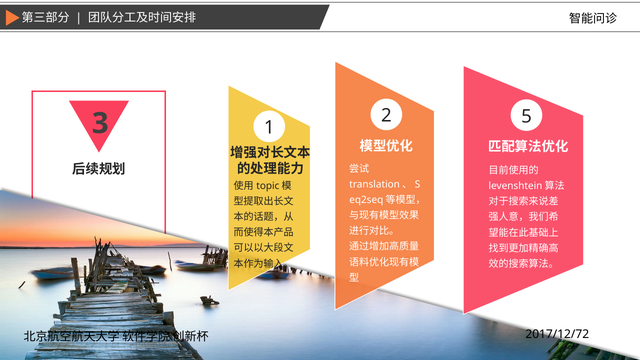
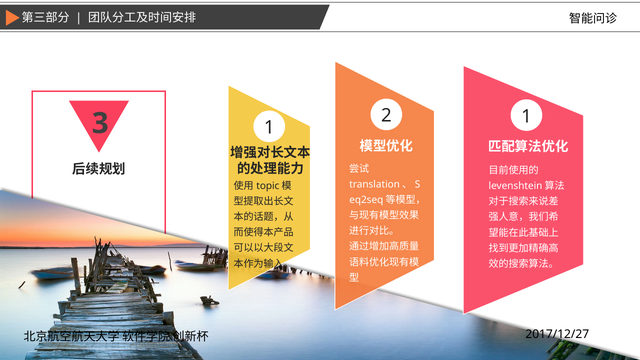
2 5: 5 -> 1
2017/12/72: 2017/12/72 -> 2017/12/27
